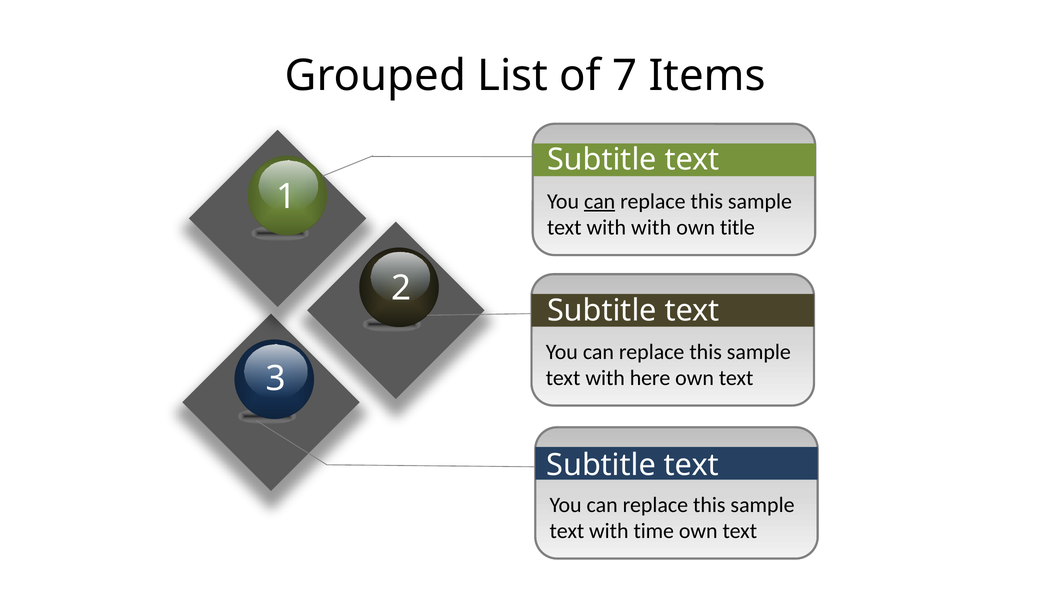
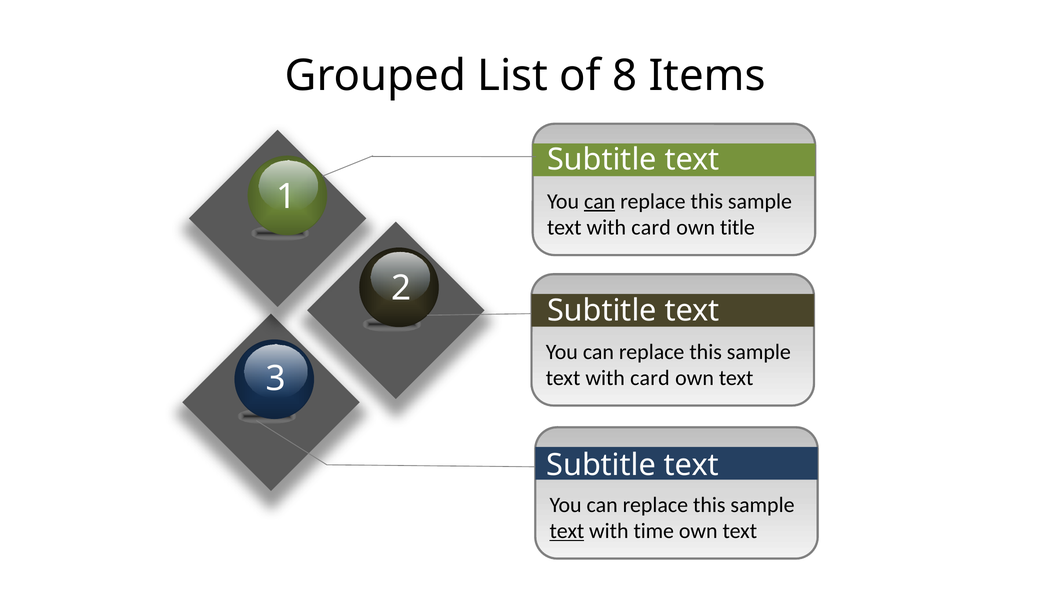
7: 7 -> 8
with at (651, 228): with -> card
here at (650, 378): here -> card
text at (567, 531) underline: none -> present
